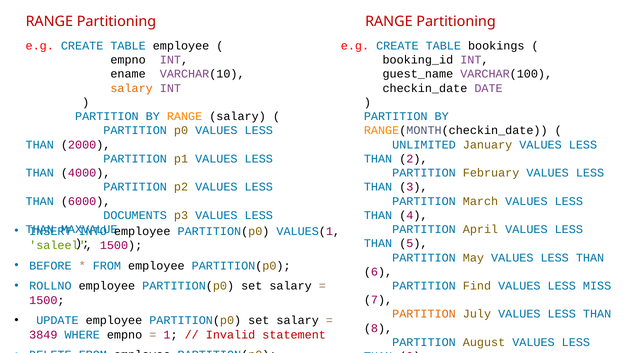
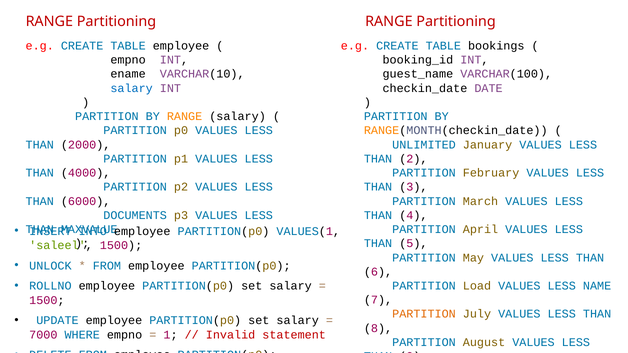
salary at (132, 88) colour: orange -> blue
BEFORE: BEFORE -> UNLOCK
Find: Find -> Load
MISS: MISS -> NAME
3849: 3849 -> 7000
